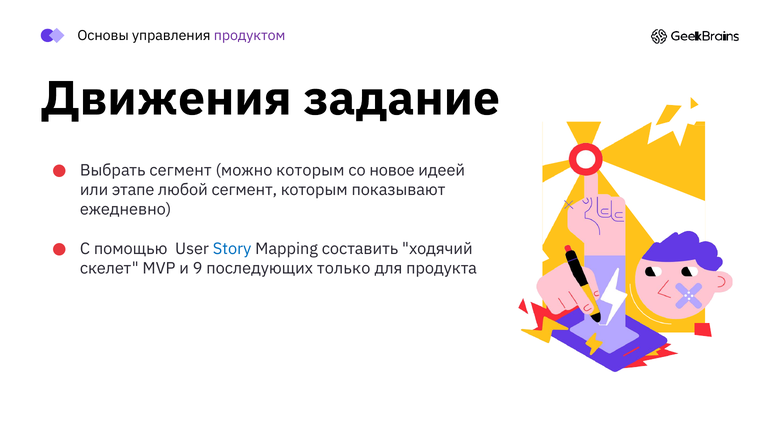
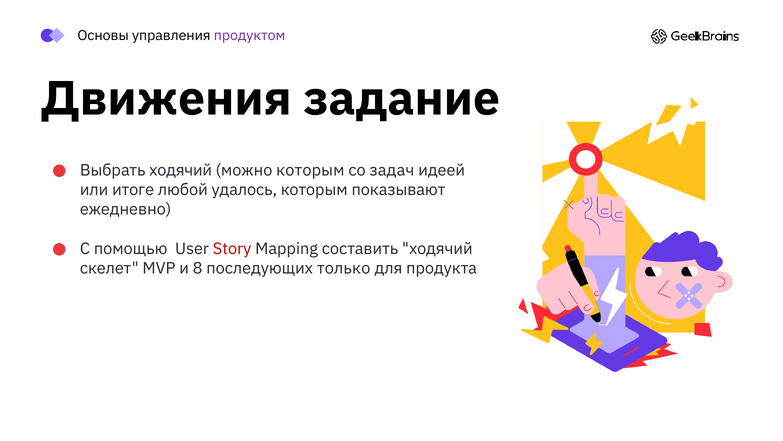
Выбрать сегмент: сегмент -> ходячий
новое: новое -> задач
этапе: этапе -> итоге
любой сегмент: сегмент -> удалось
Story colour: blue -> red
9: 9 -> 8
